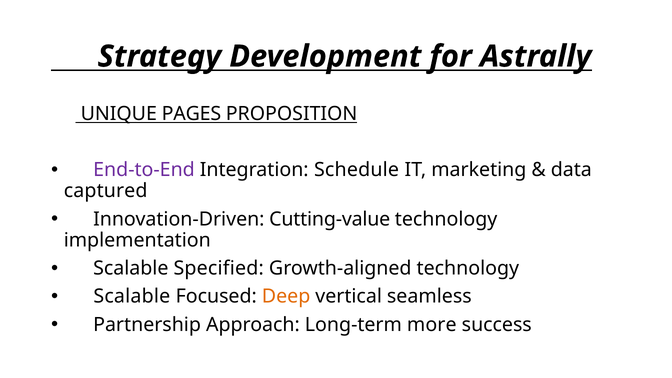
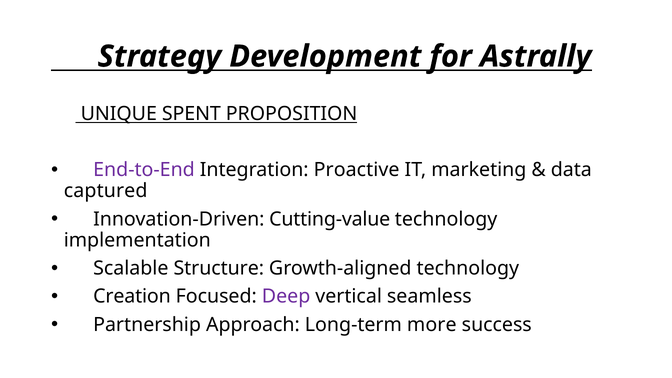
PAGES: PAGES -> SPENT
Schedule: Schedule -> Proactive
Specified: Specified -> Structure
Scalable at (132, 297): Scalable -> Creation
Deep colour: orange -> purple
